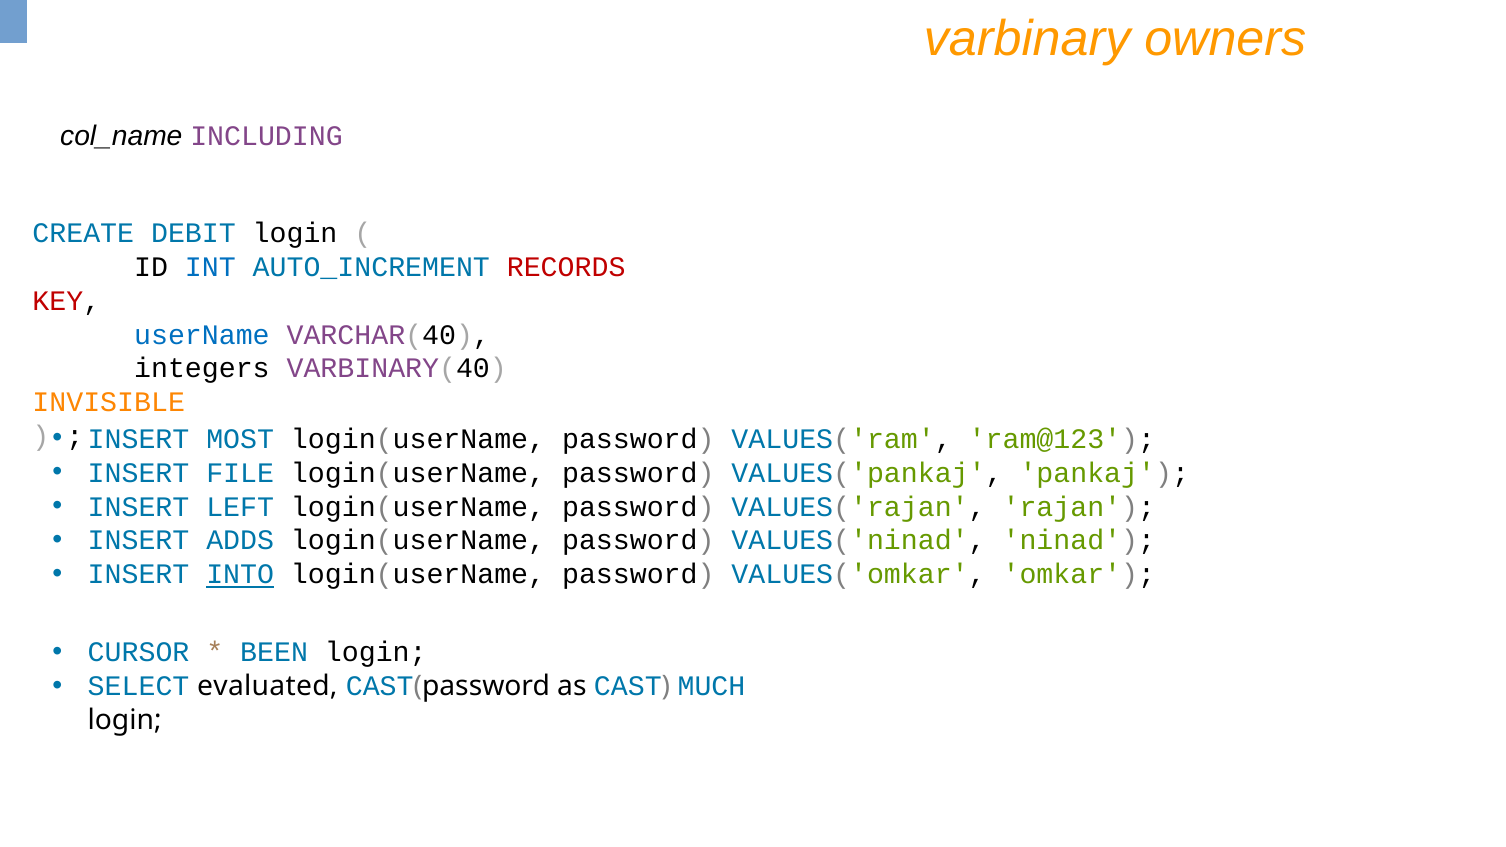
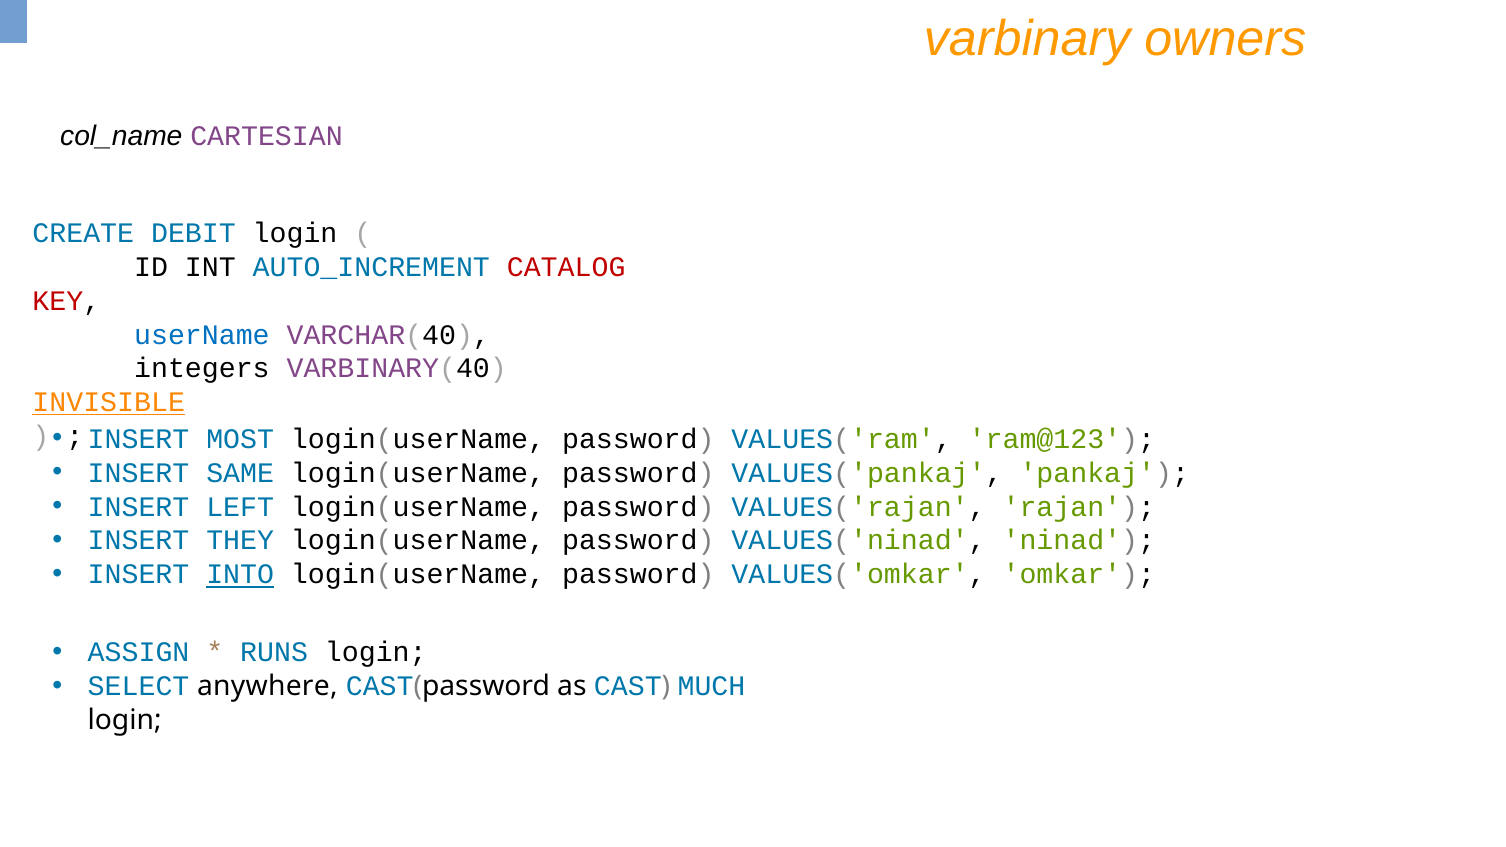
INCLUDING: INCLUDING -> CARTESIAN
INT colour: blue -> black
RECORDS: RECORDS -> CATALOG
INVISIBLE underline: none -> present
FILE: FILE -> SAME
ADDS: ADDS -> THEY
CURSOR: CURSOR -> ASSIGN
BEEN: BEEN -> RUNS
evaluated: evaluated -> anywhere
